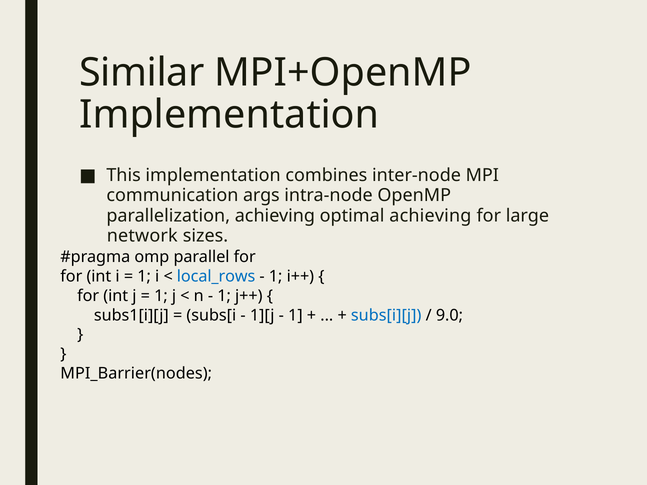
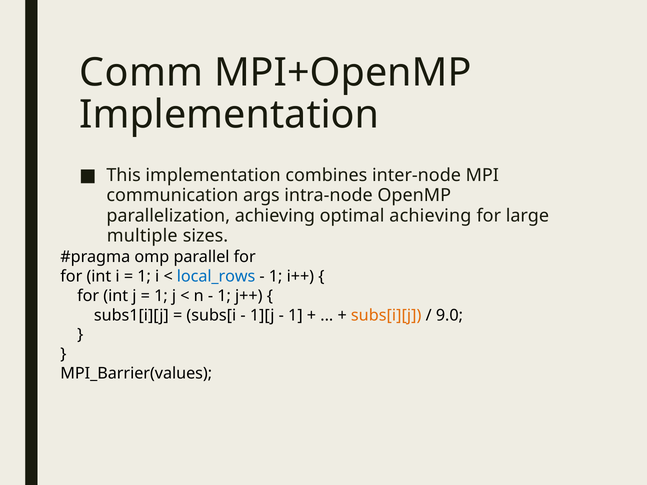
Similar: Similar -> Comm
network: network -> multiple
subs[i][j colour: blue -> orange
MPI_Barrier(nodes: MPI_Barrier(nodes -> MPI_Barrier(values
